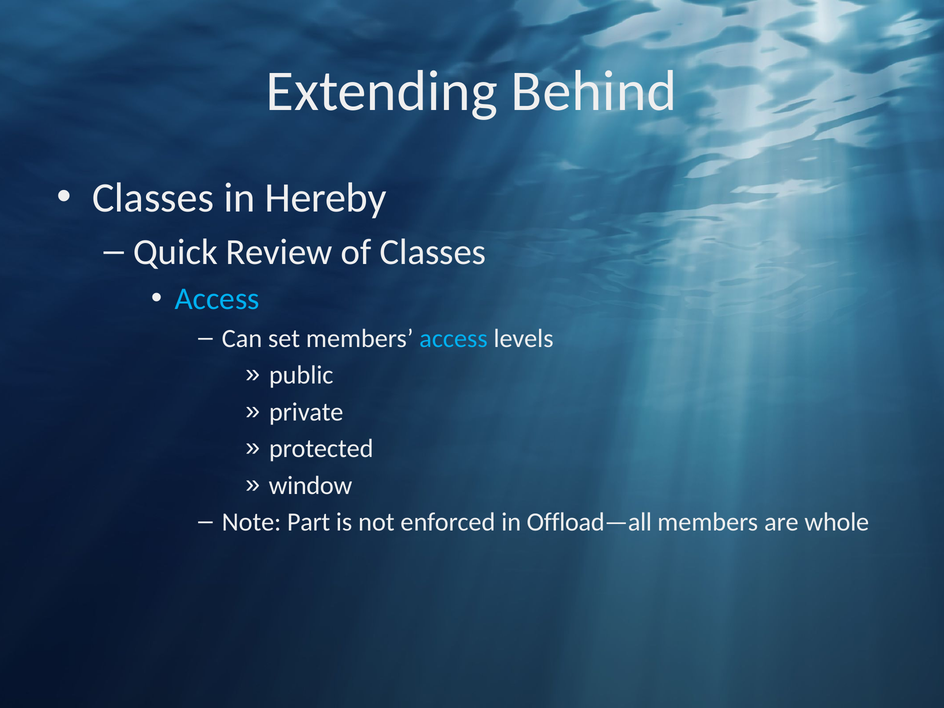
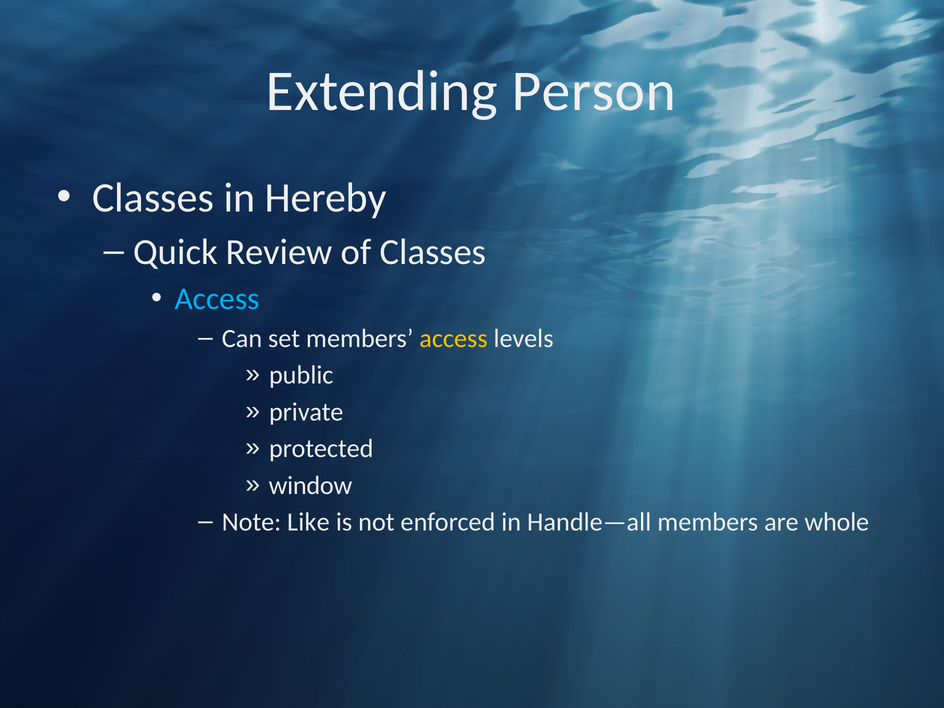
Behind: Behind -> Person
access at (453, 339) colour: light blue -> yellow
Part: Part -> Like
Offload—all: Offload—all -> Handle—all
